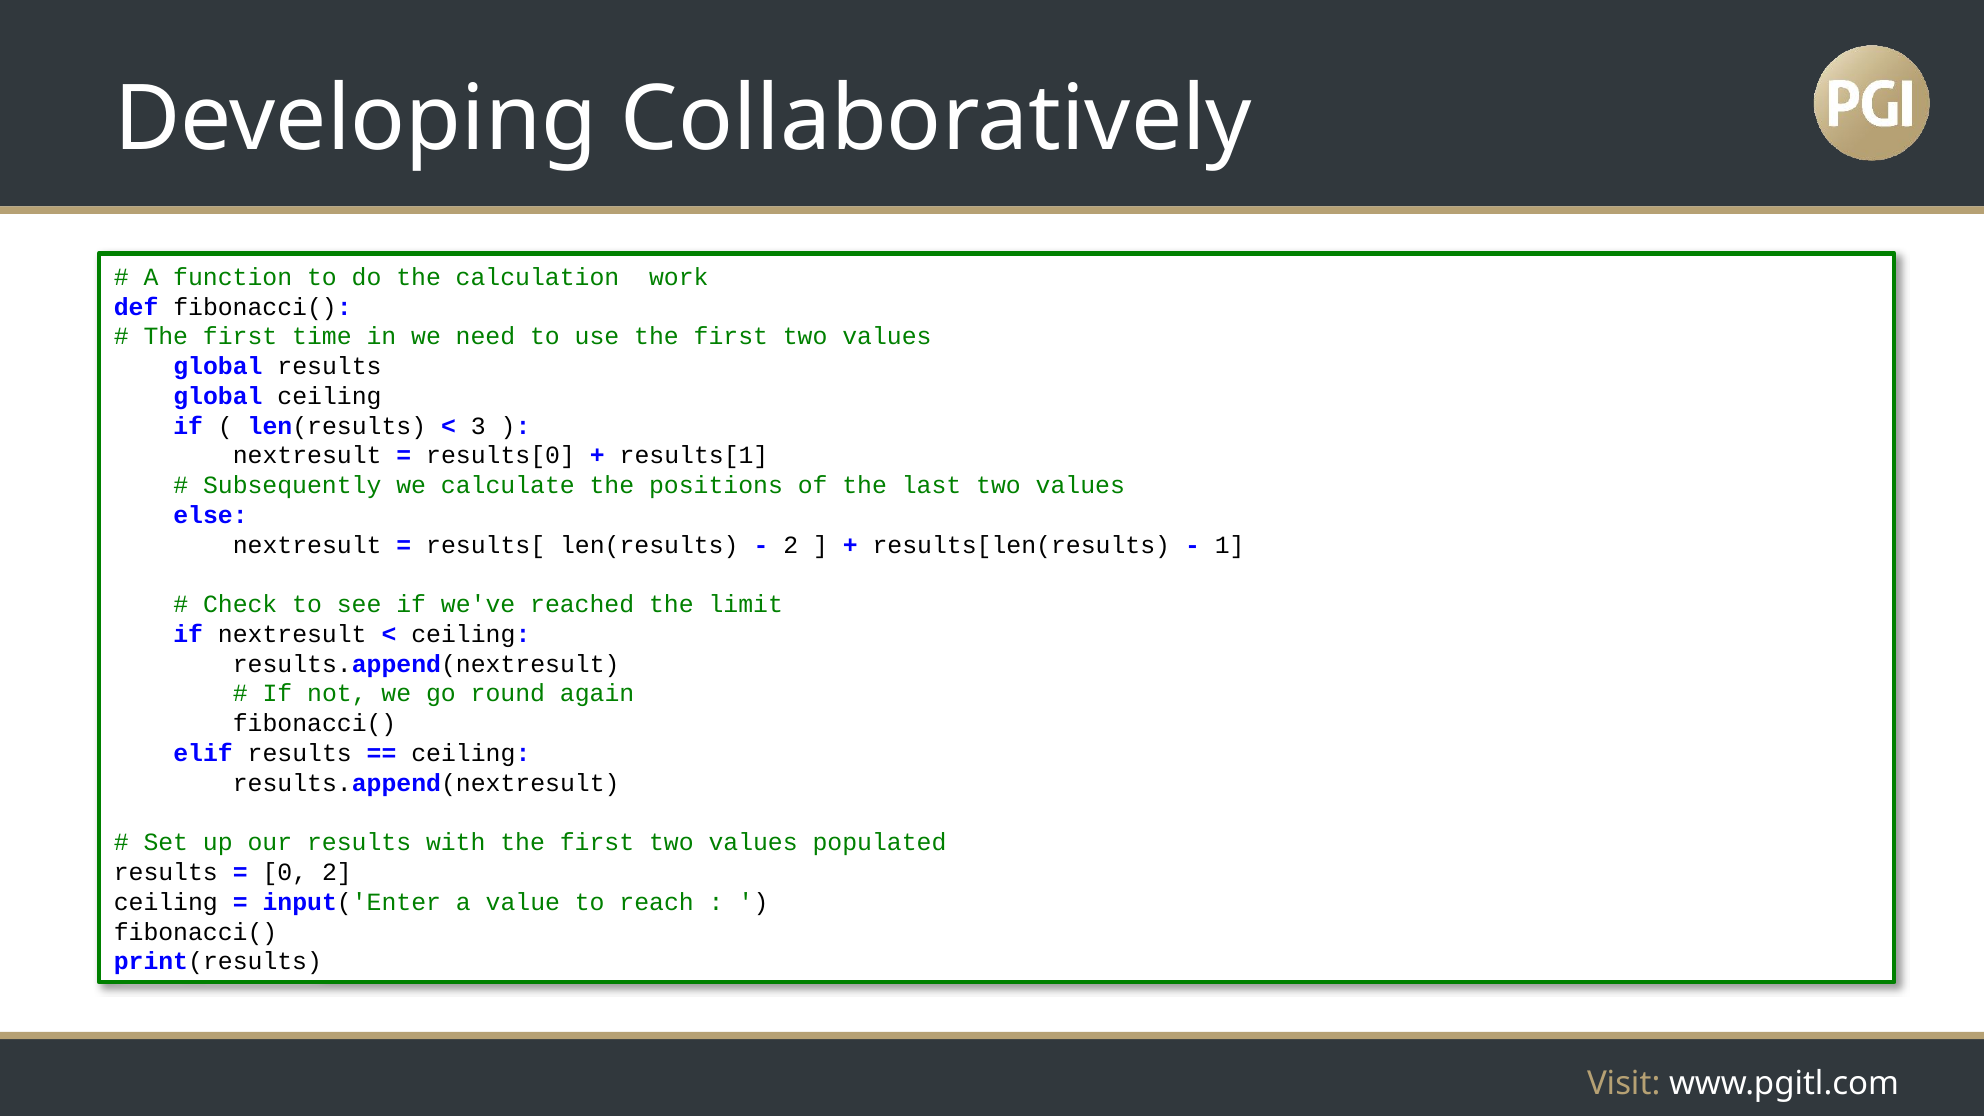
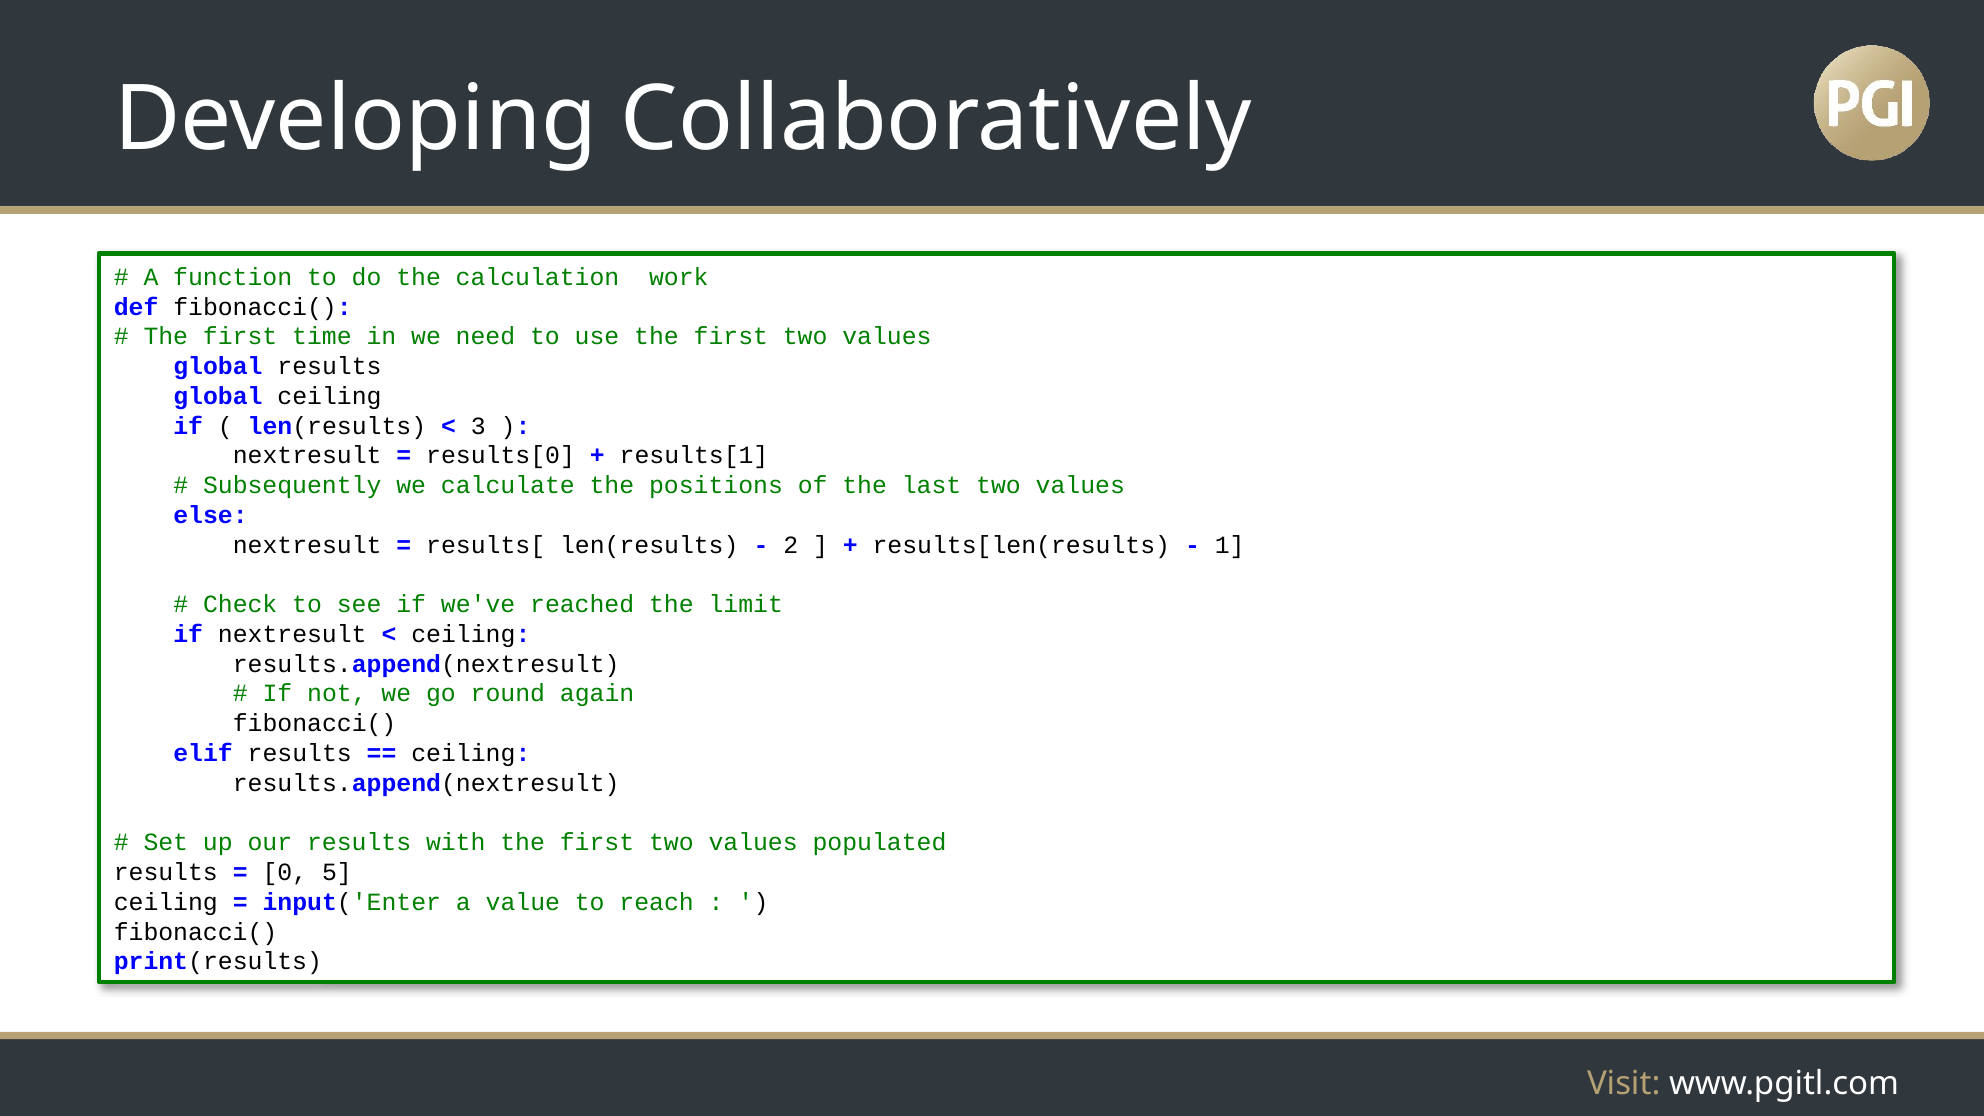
0 2: 2 -> 5
